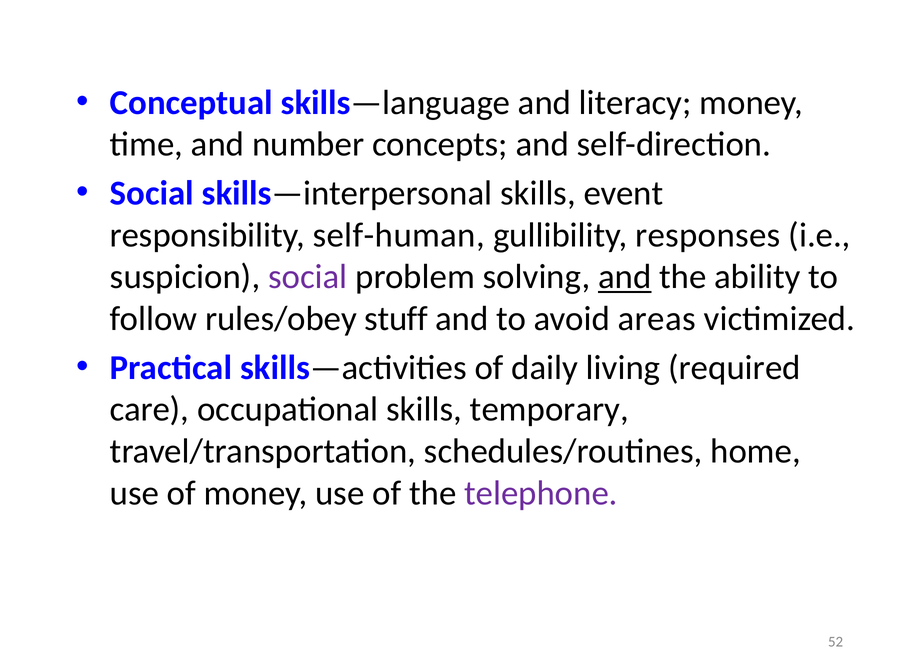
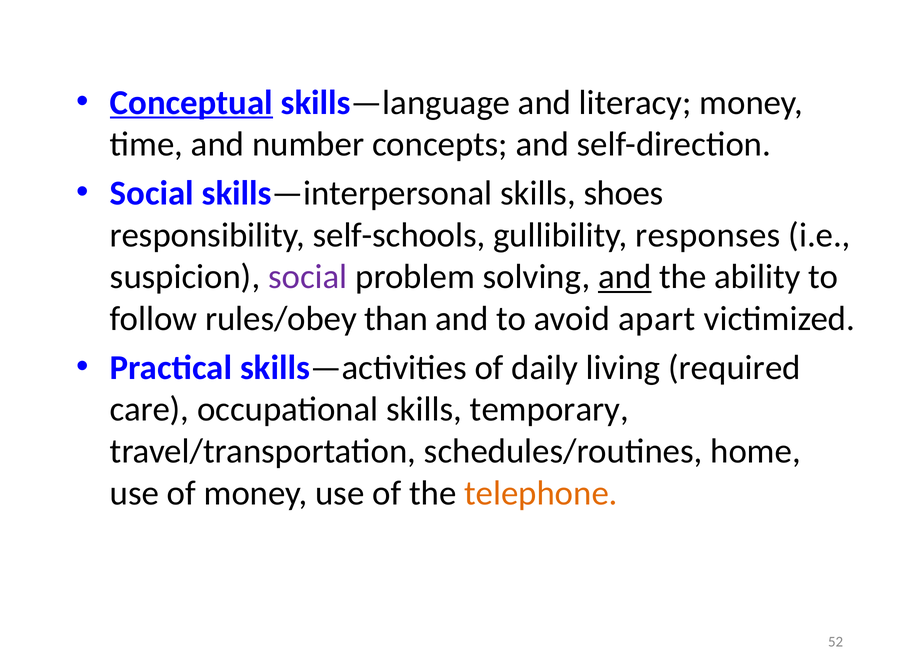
Conceptual underline: none -> present
event: event -> shoes
self-human: self-human -> self-schools
stuff: stuff -> than
areas: areas -> apart
telephone colour: purple -> orange
